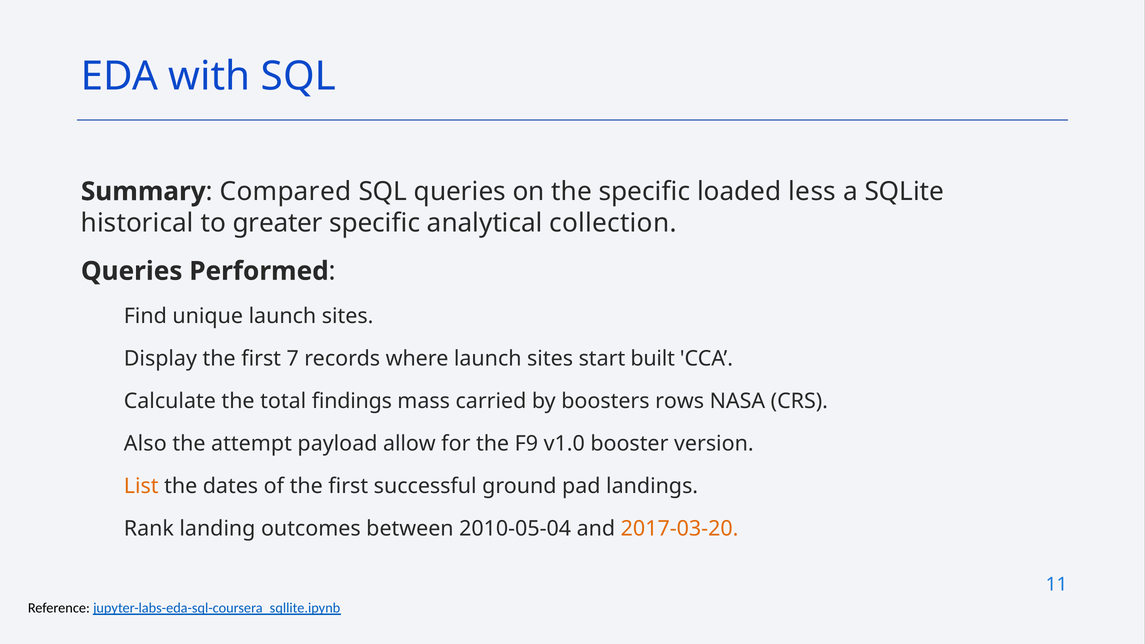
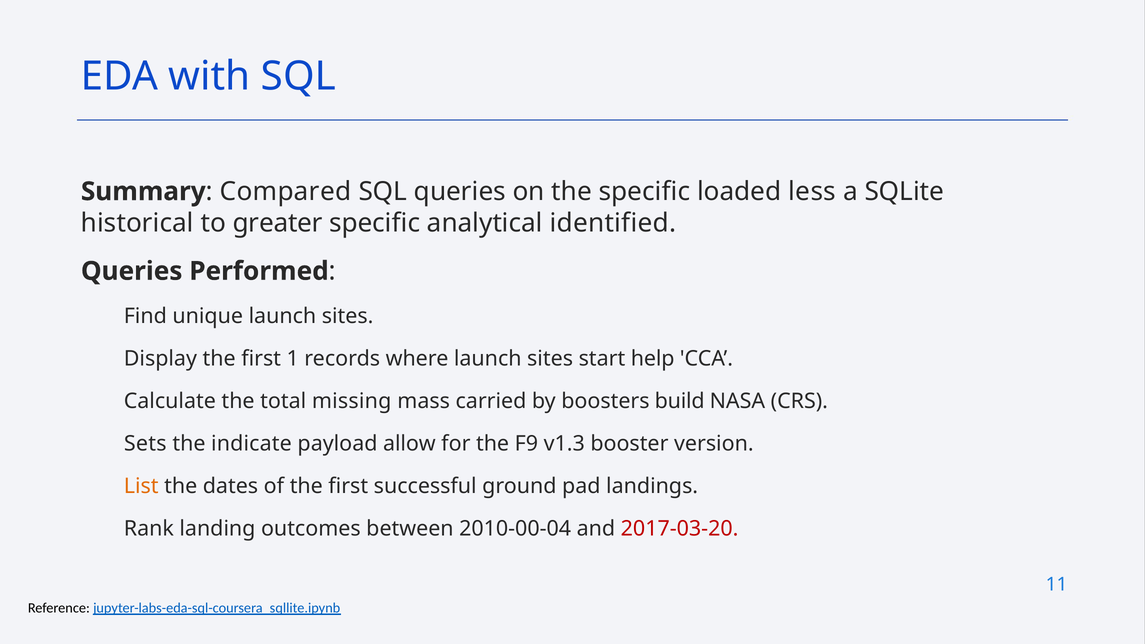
collection: collection -> identified
7: 7 -> 1
built: built -> help
findings: findings -> missing
rows: rows -> build
Also: Also -> Sets
attempt: attempt -> indicate
v1.0: v1.0 -> v1.3
2010-05-04: 2010-05-04 -> 2010-00-04
2017-03-20 colour: orange -> red
